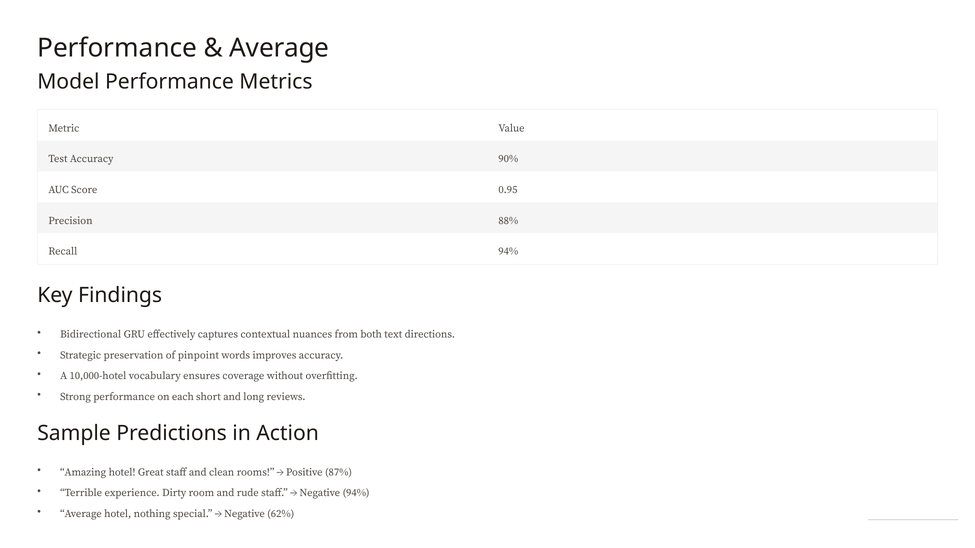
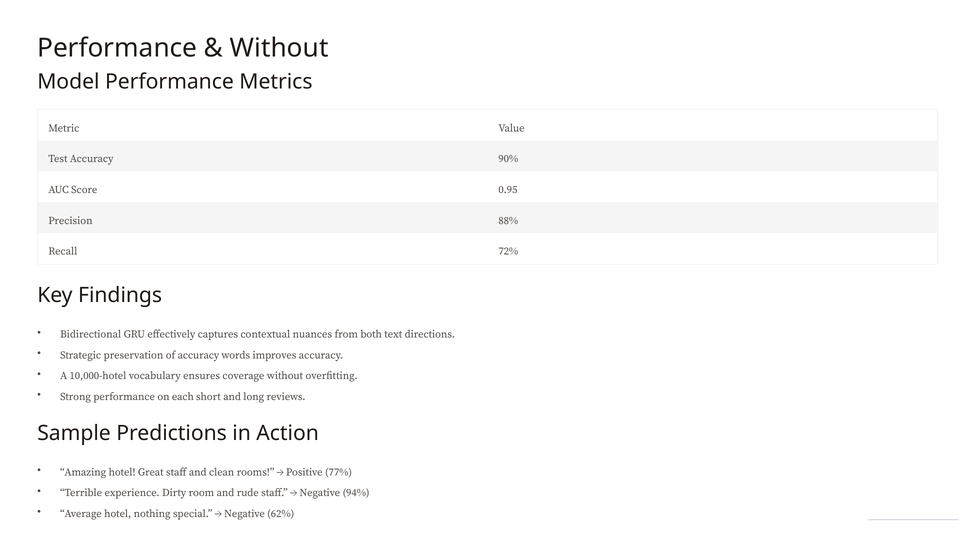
Average at (279, 48): Average -> Without
Recall 94%: 94% -> 72%
of pinpoint: pinpoint -> accuracy
87%: 87% -> 77%
